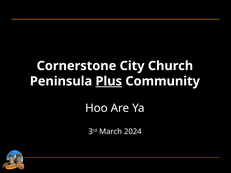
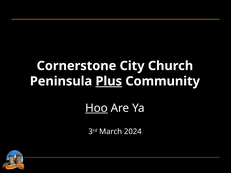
Hoo underline: none -> present
